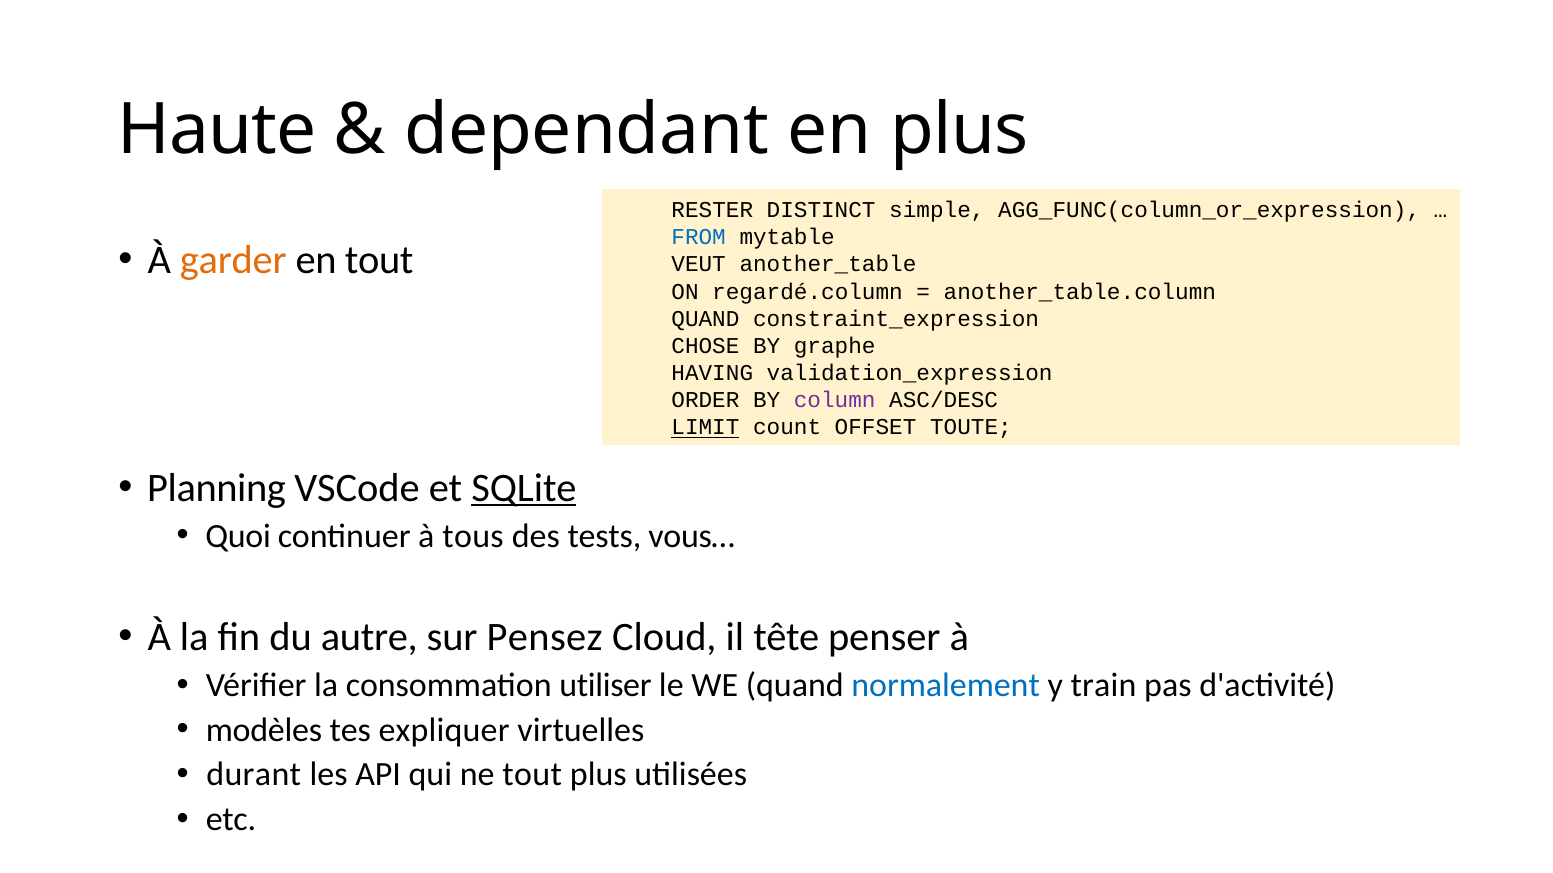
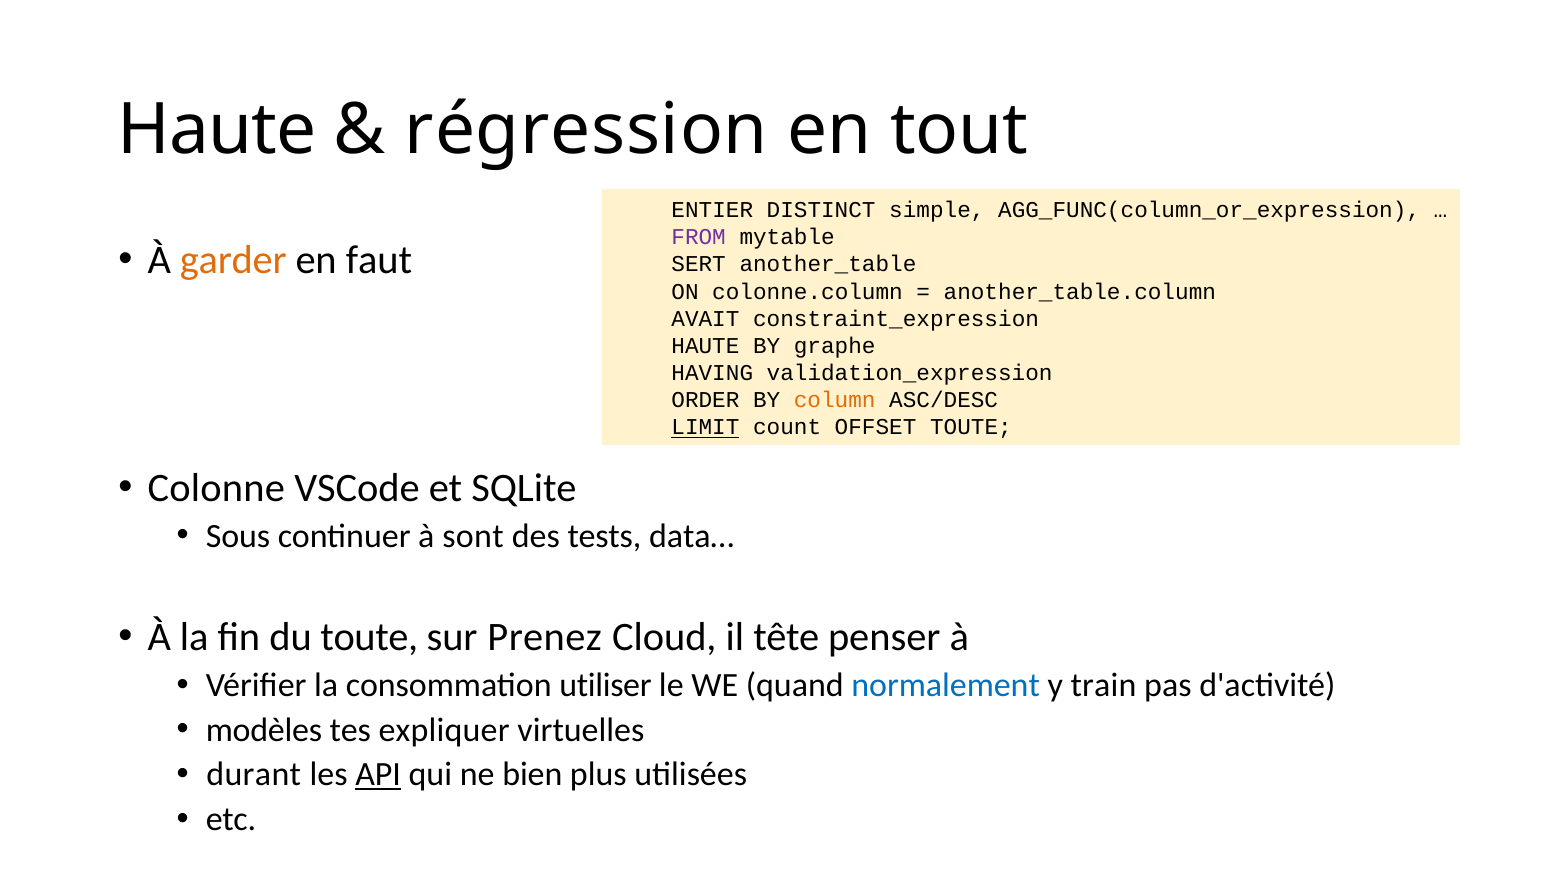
dependant: dependant -> régression
en plus: plus -> tout
RESTER: RESTER -> ENTIER
FROM colour: blue -> purple
en tout: tout -> faut
VEUT: VEUT -> SERT
regardé.column: regardé.column -> colonne.column
QUAND at (705, 319): QUAND -> AVAIT
CHOSE at (705, 346): CHOSE -> HAUTE
column colour: purple -> orange
Planning: Planning -> Colonne
SQLite underline: present -> none
Quoi: Quoi -> Sous
tous: tous -> sont
vous…: vous… -> data…
du autre: autre -> toute
Pensez: Pensez -> Prenez
API underline: none -> present
ne tout: tout -> bien
